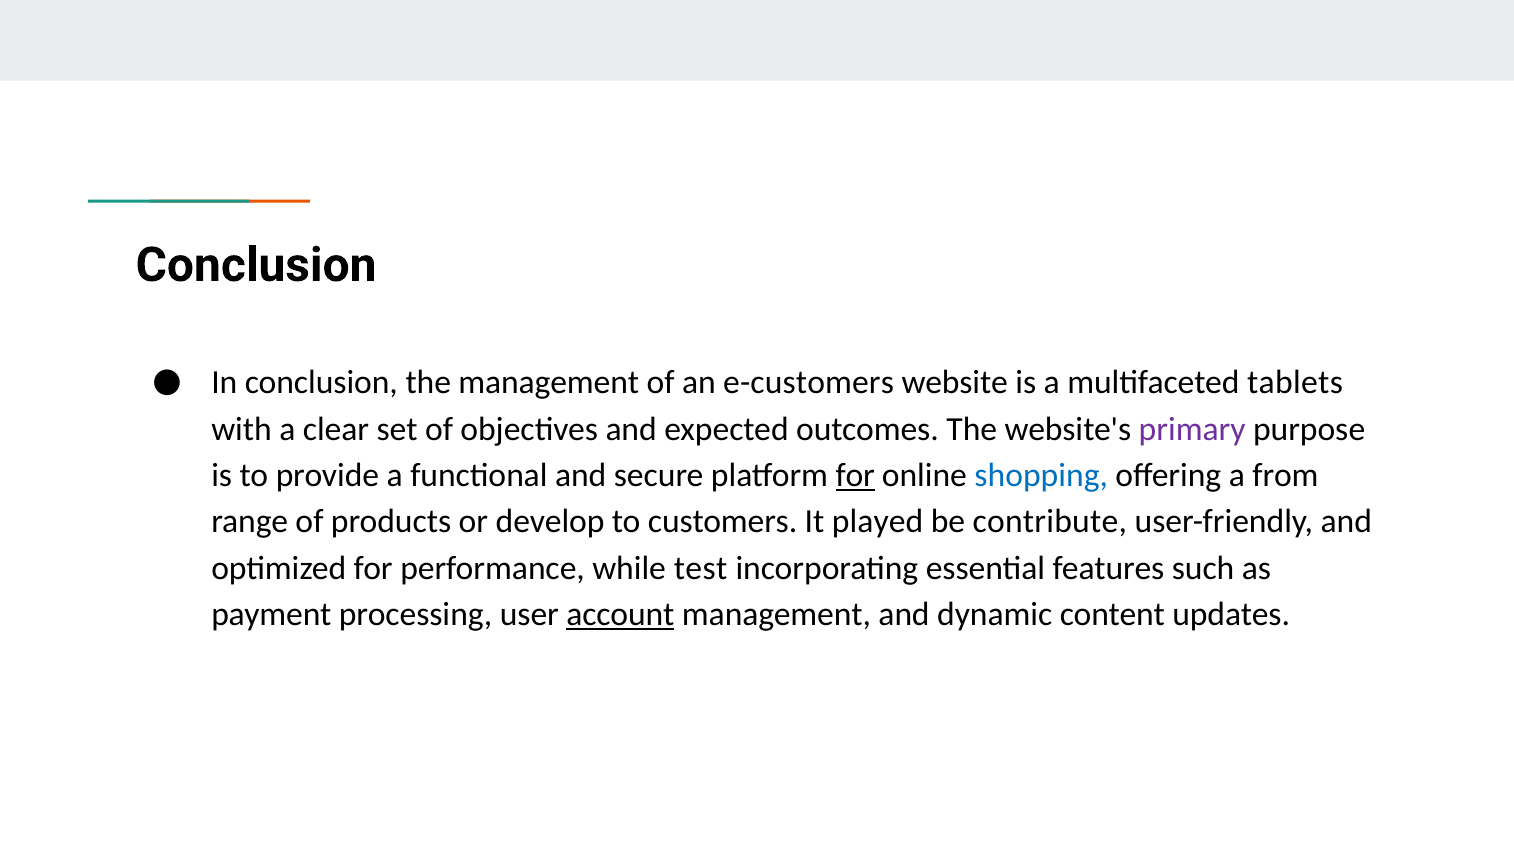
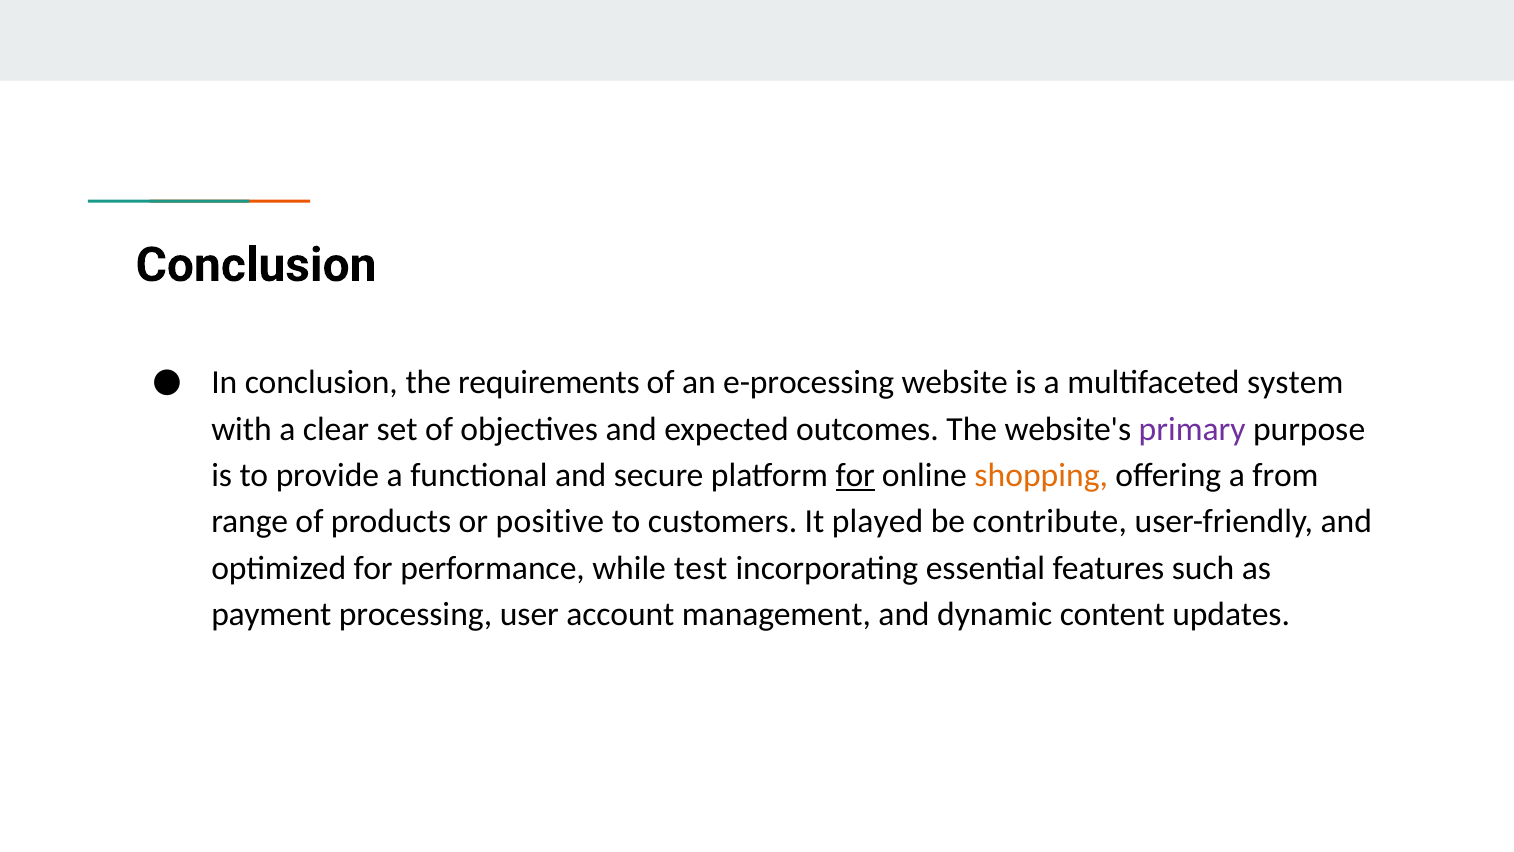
the management: management -> requirements
e-customers: e-customers -> e-processing
tablets: tablets -> system
shopping colour: blue -> orange
develop: develop -> positive
account underline: present -> none
